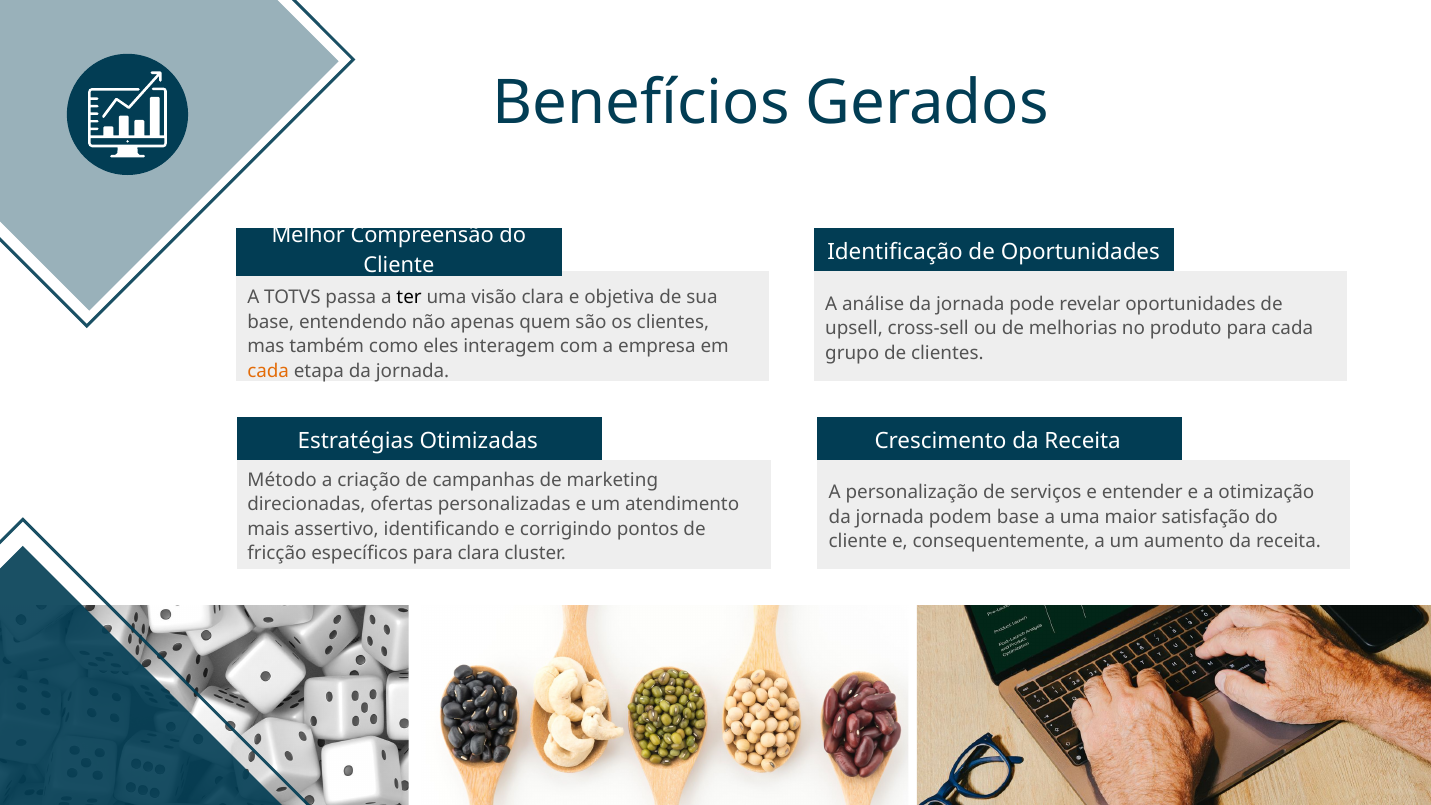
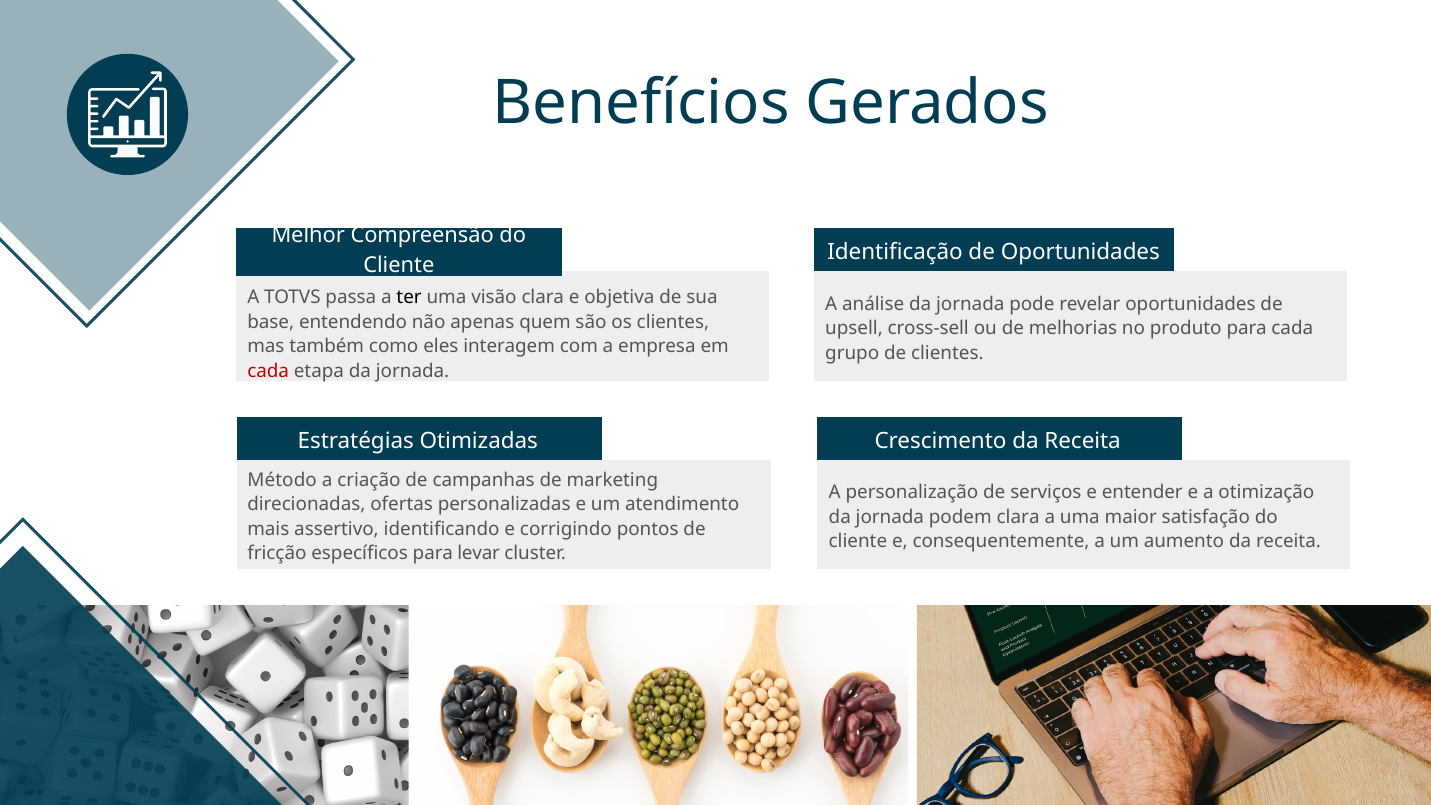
cada at (268, 371) colour: orange -> red
podem base: base -> clara
para clara: clara -> levar
